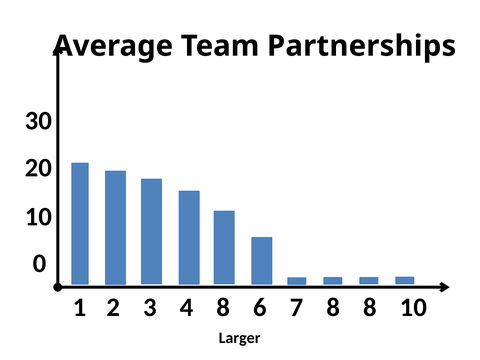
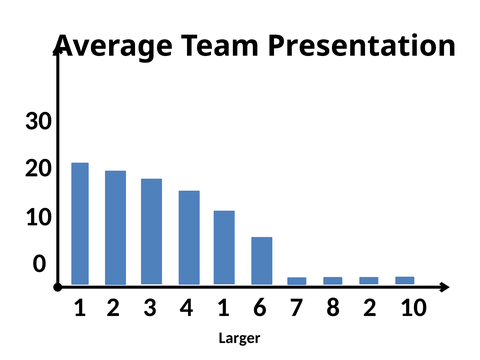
Partnerships: Partnerships -> Presentation
4 8: 8 -> 1
8 8: 8 -> 2
